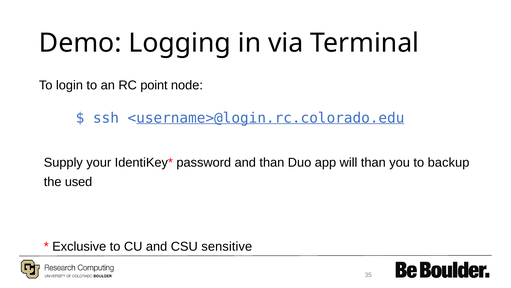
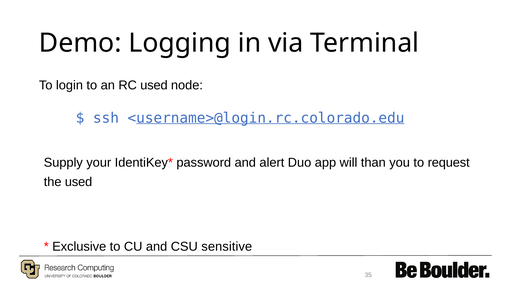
RC point: point -> used
and than: than -> alert
backup: backup -> request
